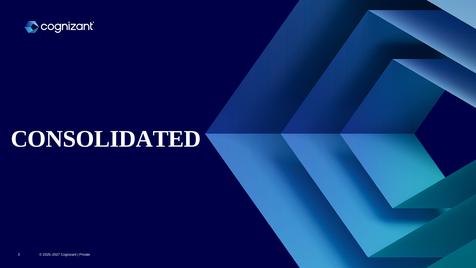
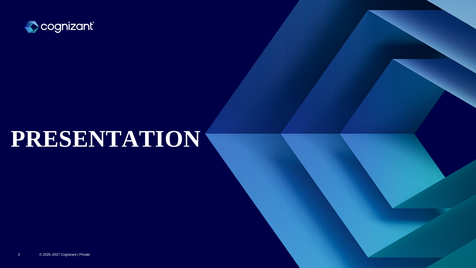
CONSOLIDATED: CONSOLIDATED -> PRESENTATION
